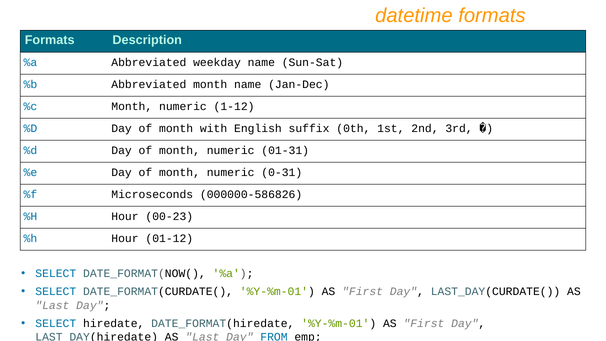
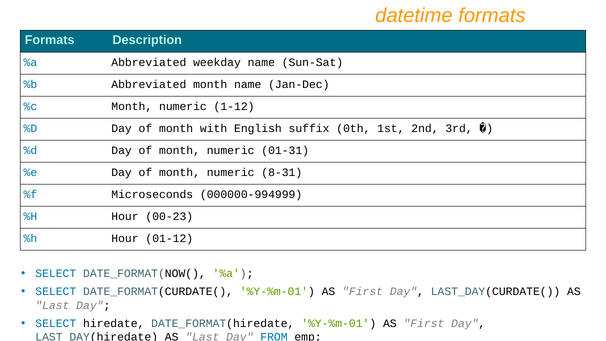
0-31: 0-31 -> 8-31
000000-586826: 000000-586826 -> 000000-994999
